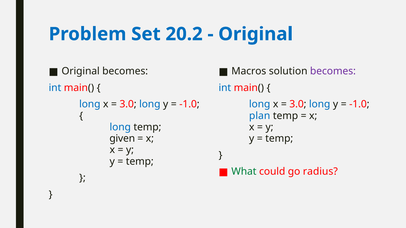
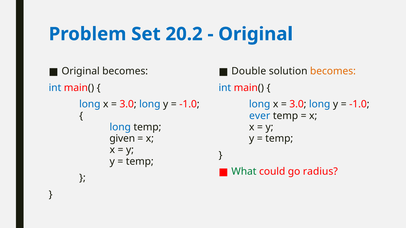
Macros: Macros -> Double
becomes at (333, 71) colour: purple -> orange
plan: plan -> ever
